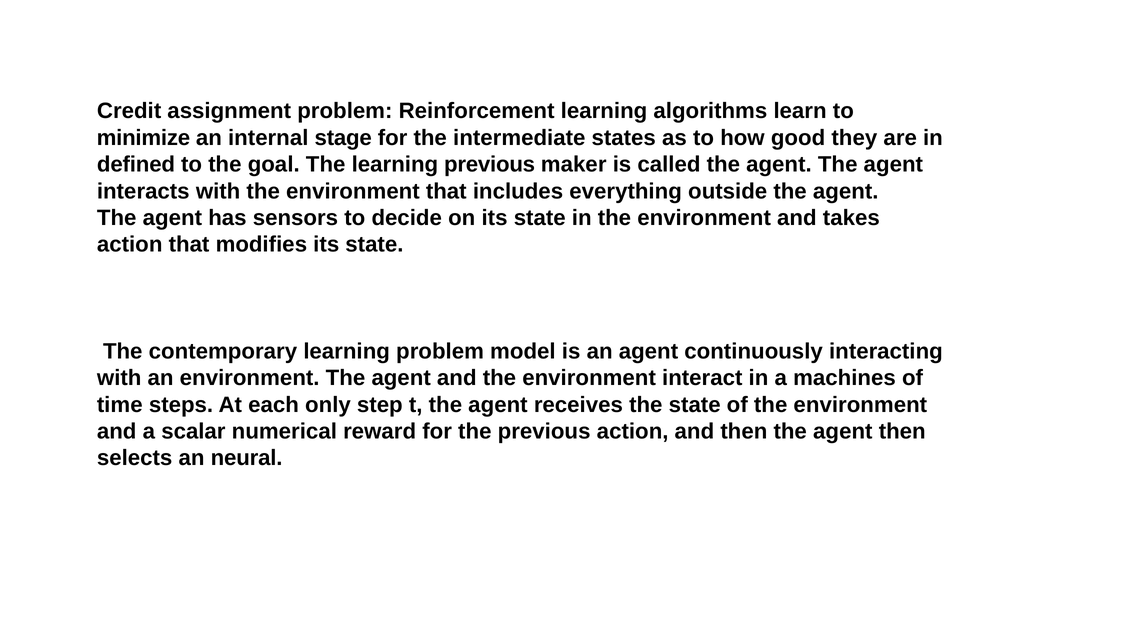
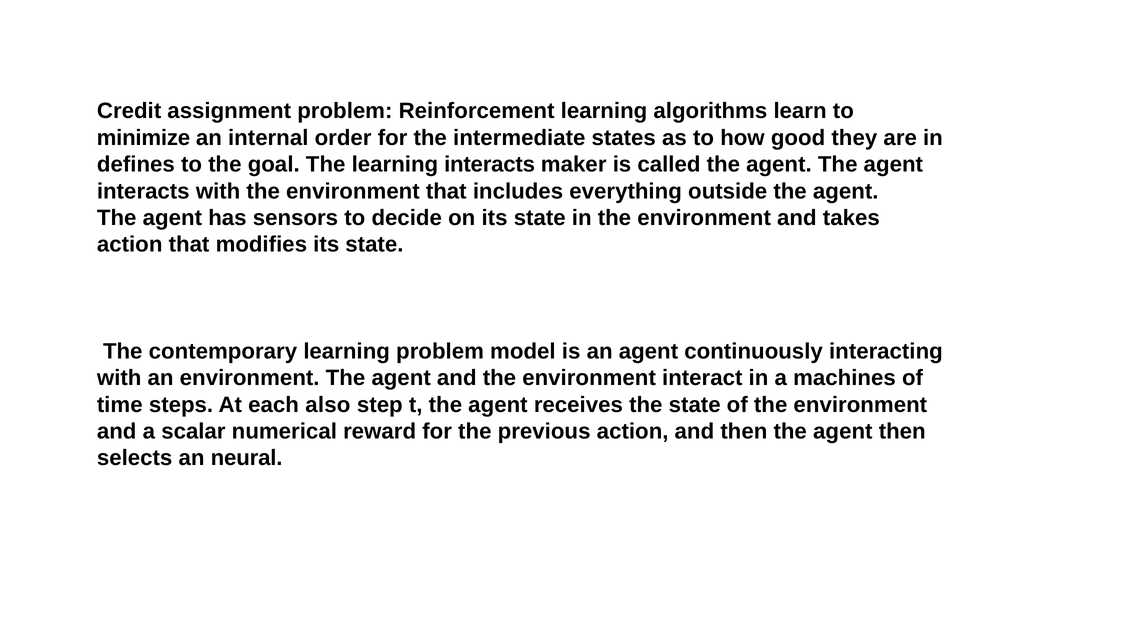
stage: stage -> order
defined: defined -> defines
learning previous: previous -> interacts
only: only -> also
